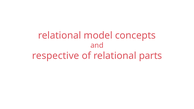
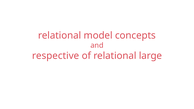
parts: parts -> large
